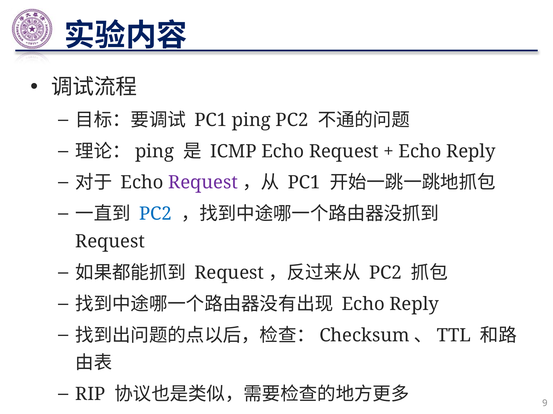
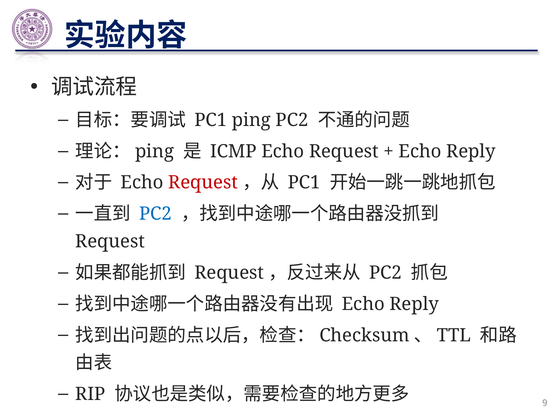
Request at (203, 183) colour: purple -> red
